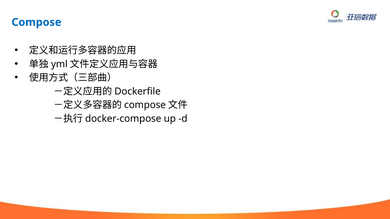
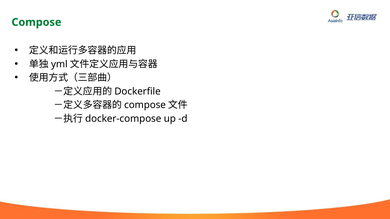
Compose colour: blue -> green
